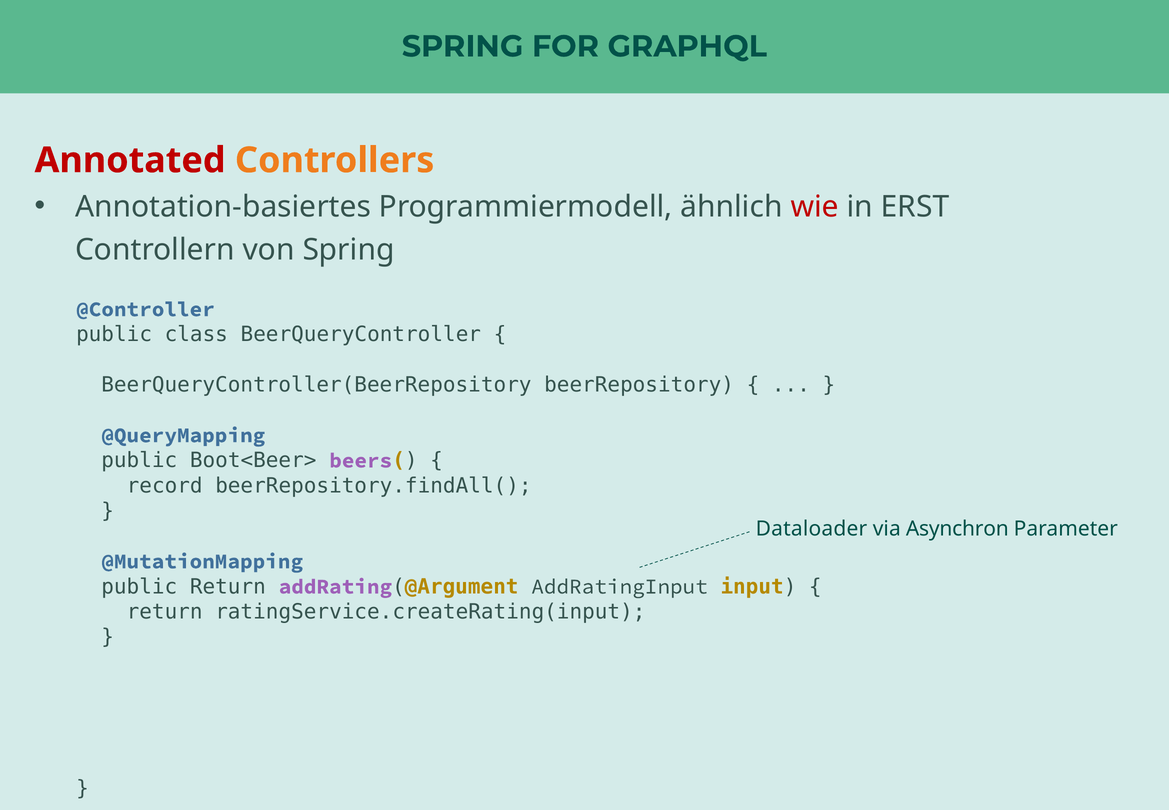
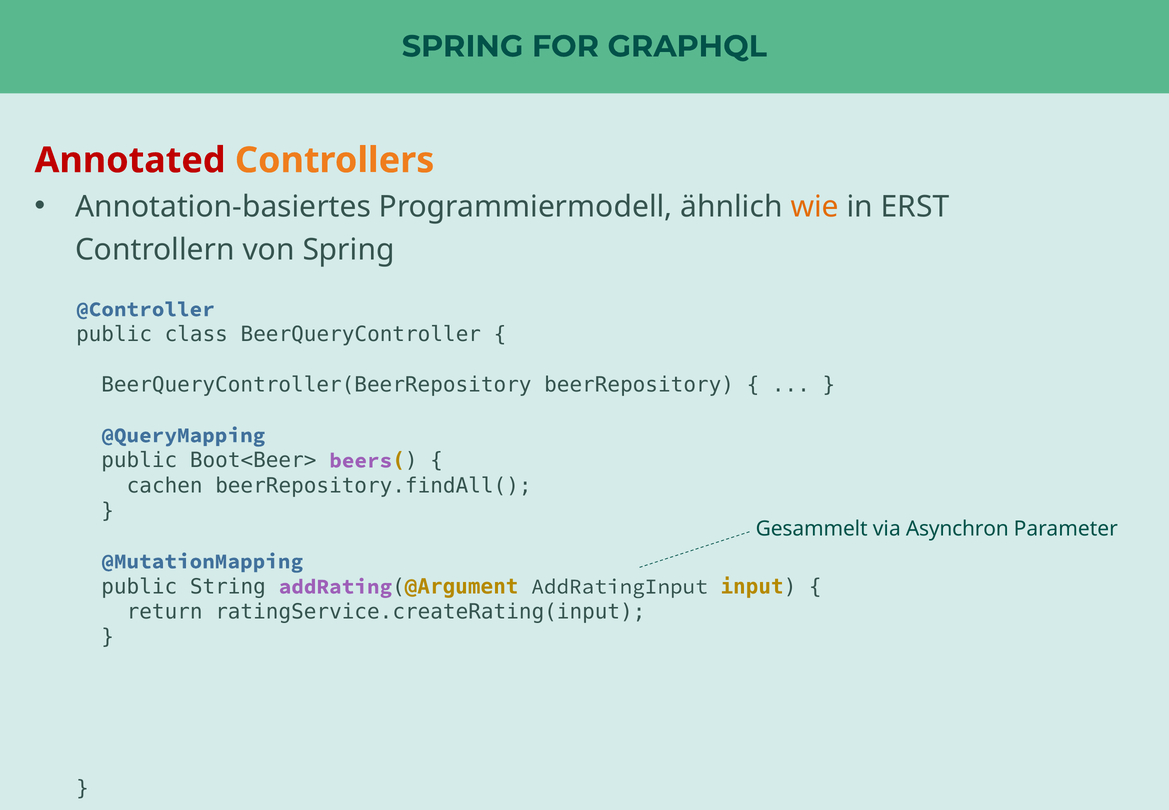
wie colour: red -> orange
record: record -> cachen
Dataloader: Dataloader -> Gesammelt
public Return: Return -> String
